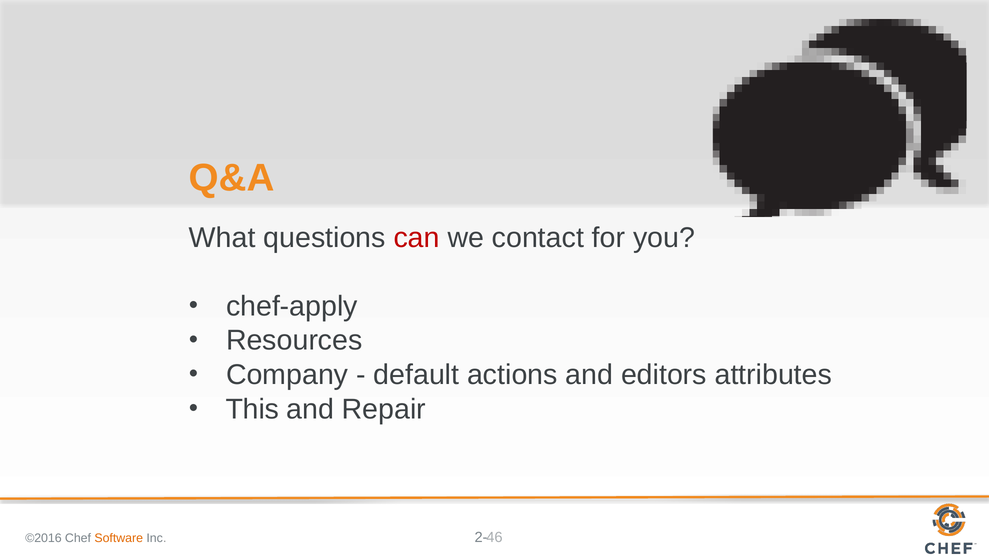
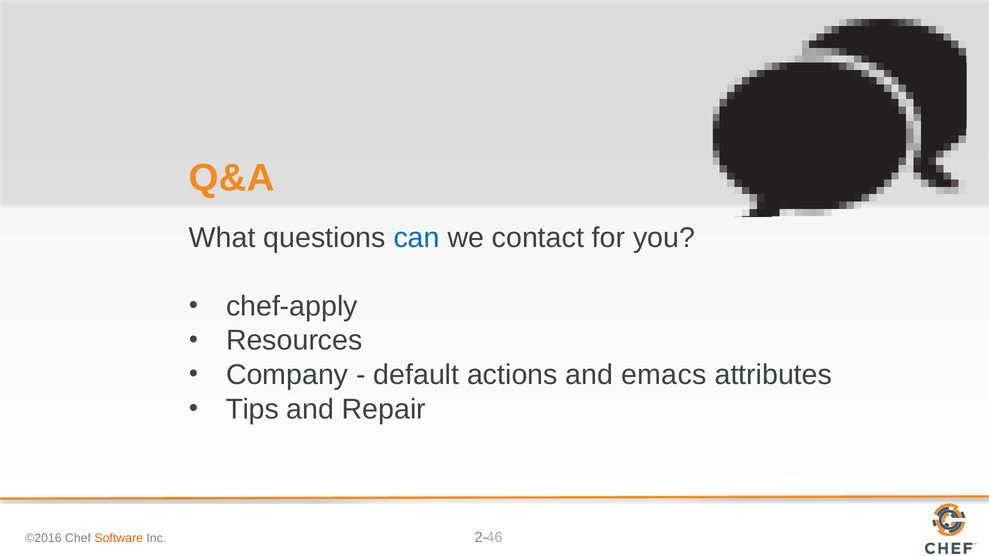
can colour: red -> blue
editors: editors -> emacs
This: This -> Tips
